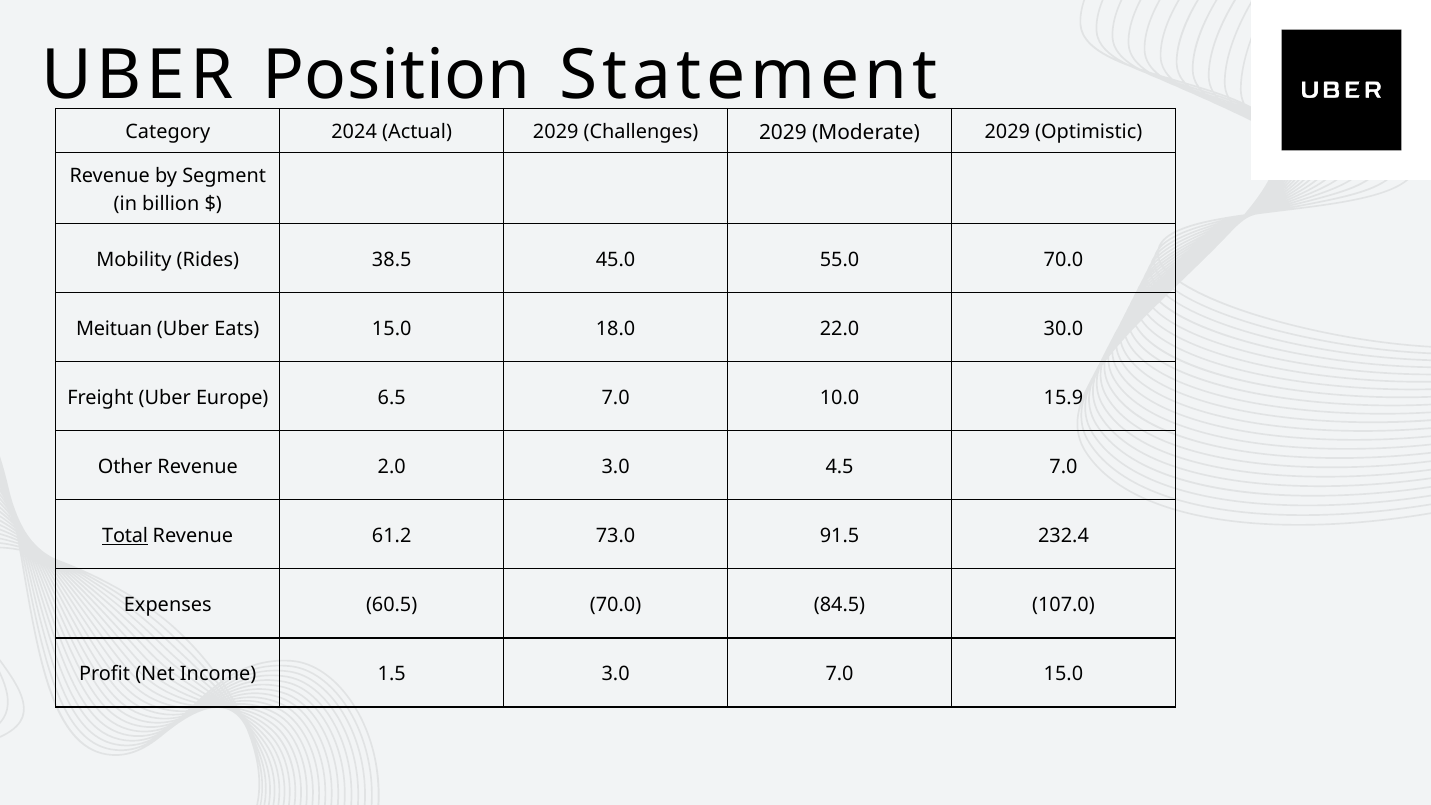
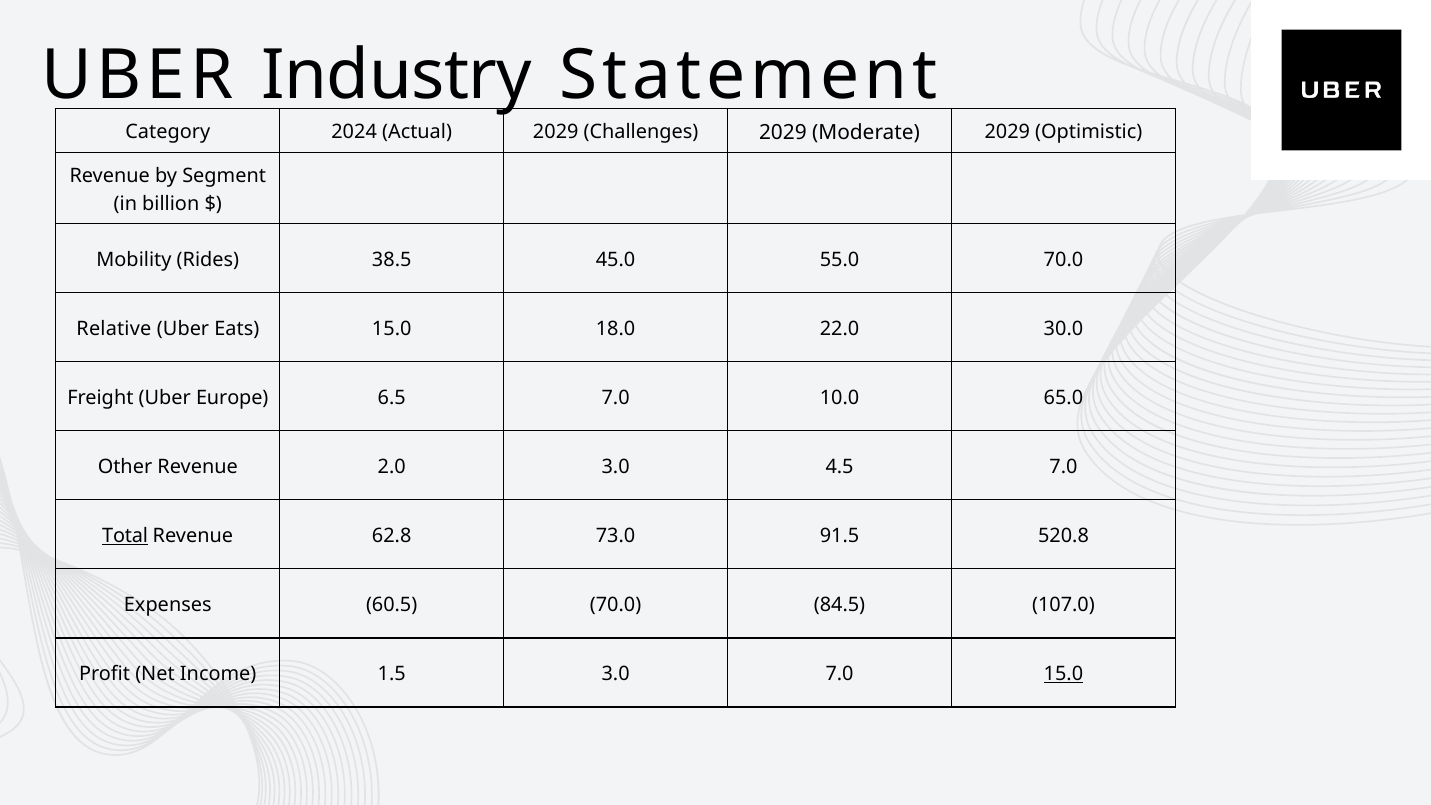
Position: Position -> Industry
Meituan: Meituan -> Relative
15.9: 15.9 -> 65.0
61.2: 61.2 -> 62.8
232.4: 232.4 -> 520.8
15.0 at (1063, 674) underline: none -> present
